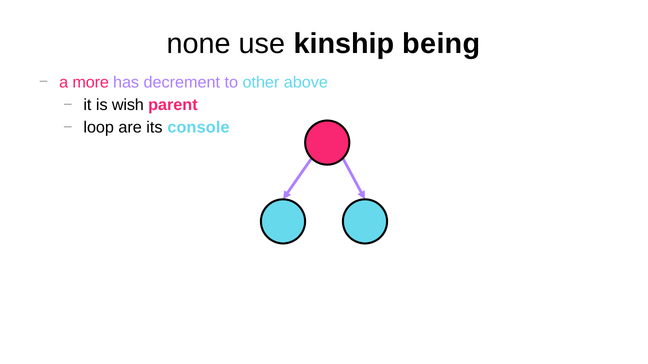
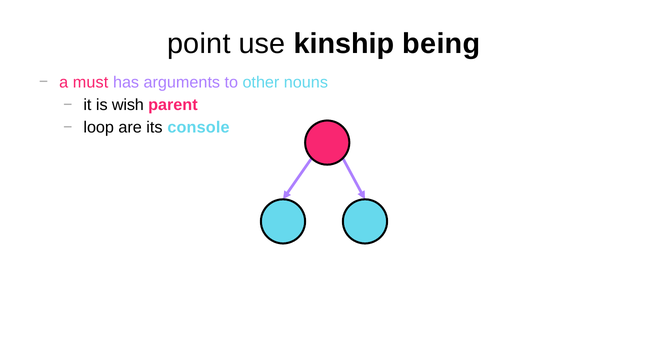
none: none -> point
more: more -> must
decrement: decrement -> arguments
above: above -> nouns
